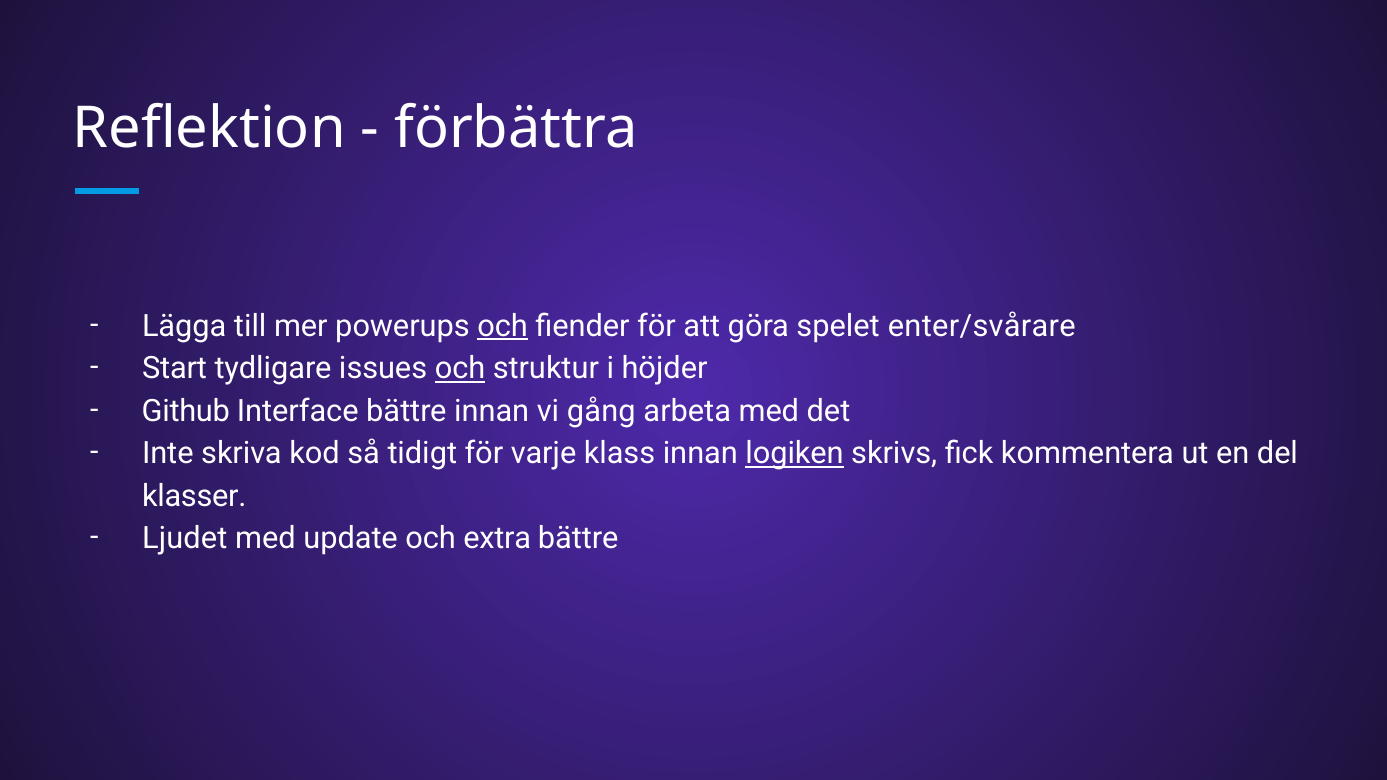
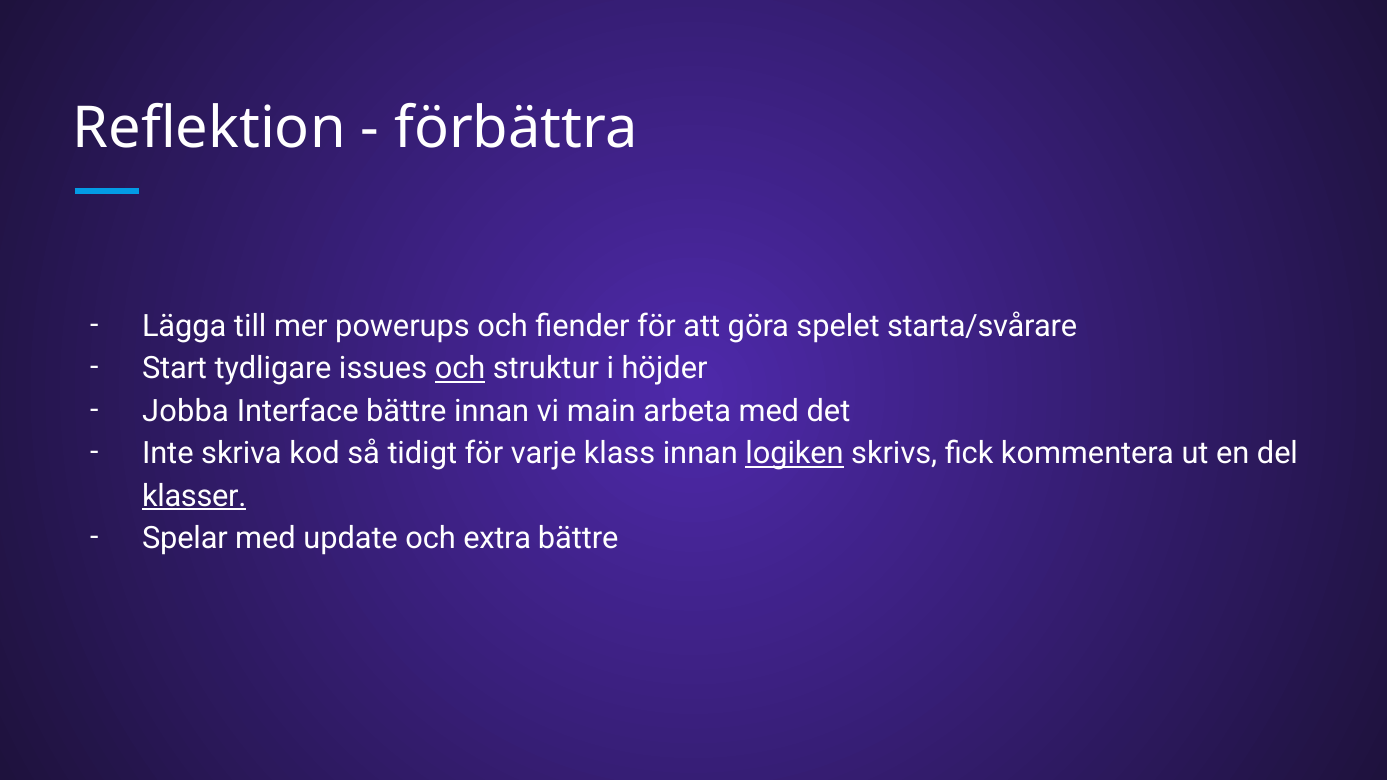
och at (503, 326) underline: present -> none
enter/svårare: enter/svårare -> starta/svårare
Github: Github -> Jobba
gång: gång -> main
klasser underline: none -> present
Ljudet: Ljudet -> Spelar
